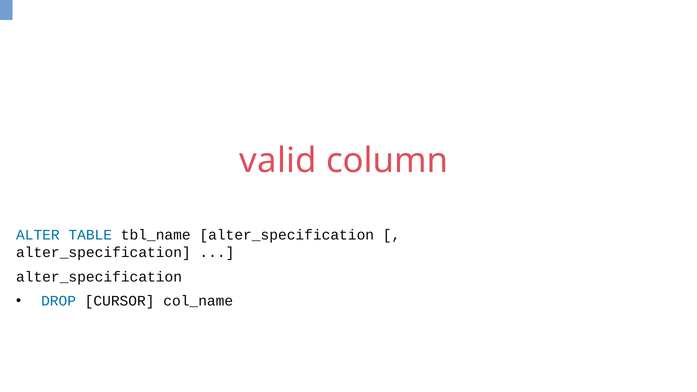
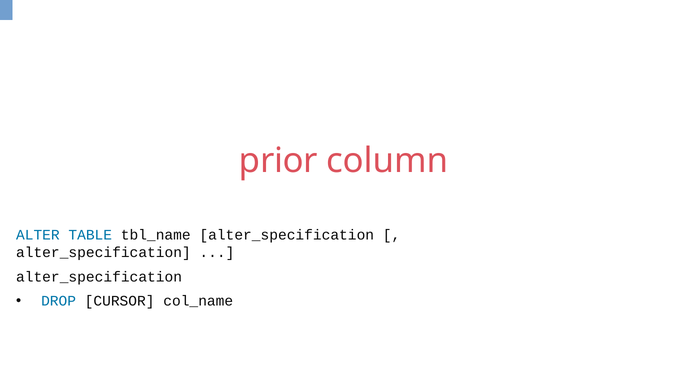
valid: valid -> prior
